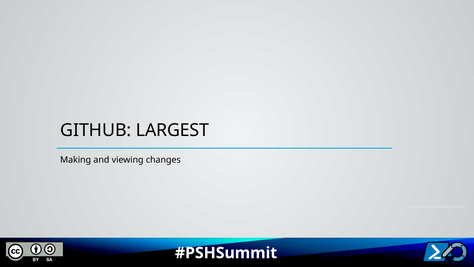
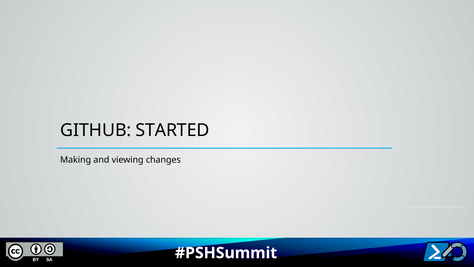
LARGEST: LARGEST -> STARTED
